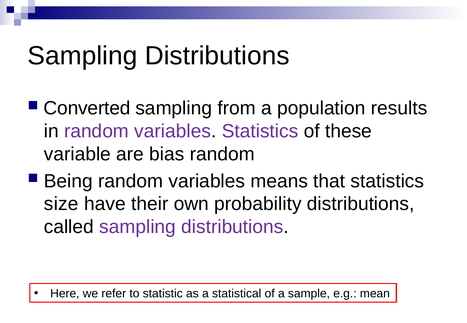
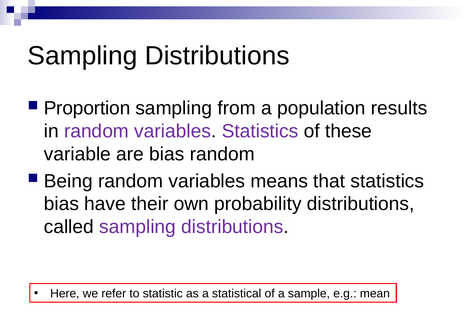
Converted: Converted -> Proportion
size at (61, 204): size -> bias
